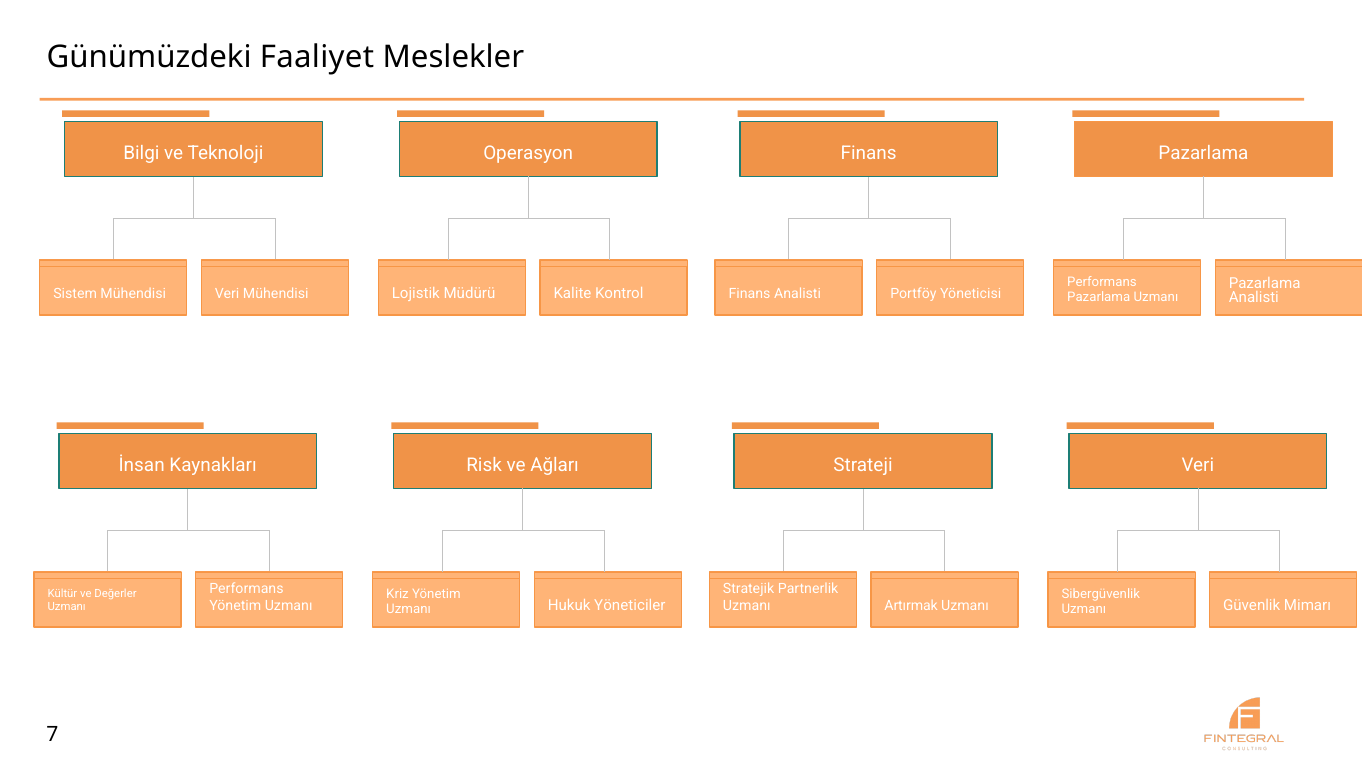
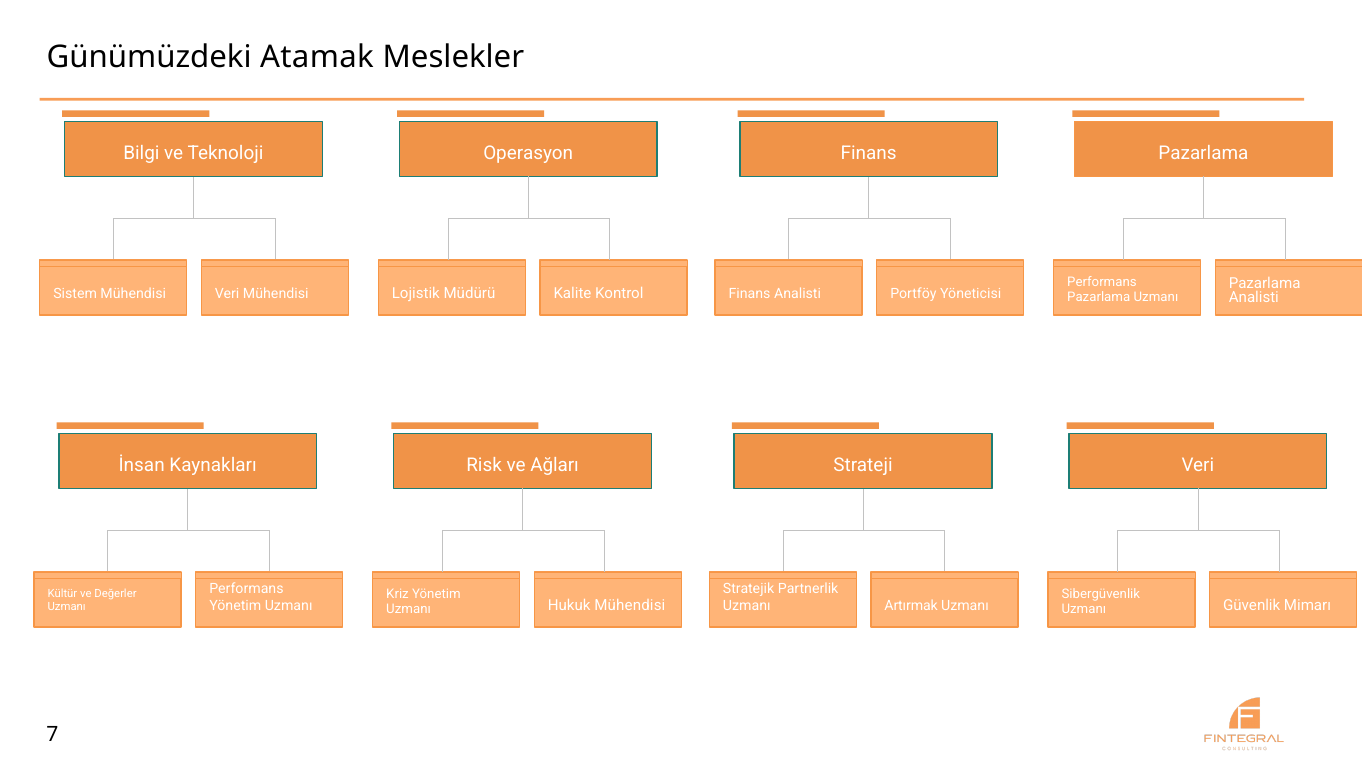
Faaliyet: Faaliyet -> Atamak
Hukuk Yöneticiler: Yöneticiler -> Mühendisi
